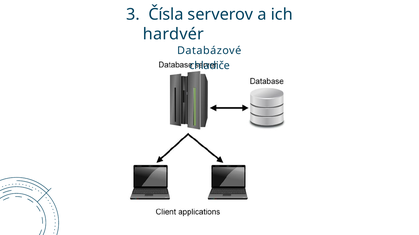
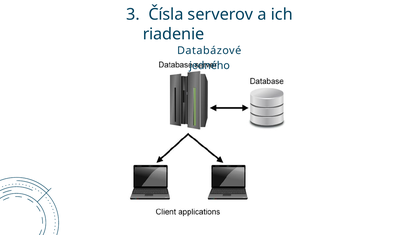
hardvér: hardvér -> riadenie
chladiče: chladiče -> jedného
